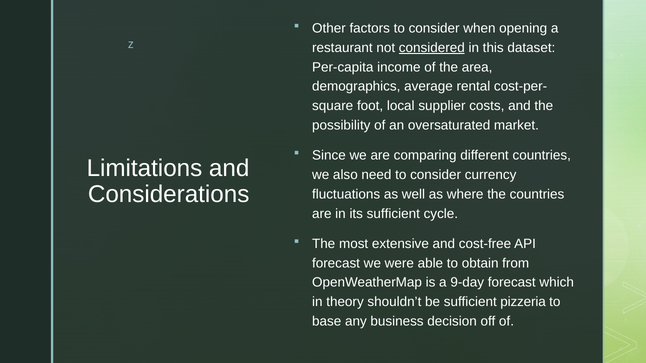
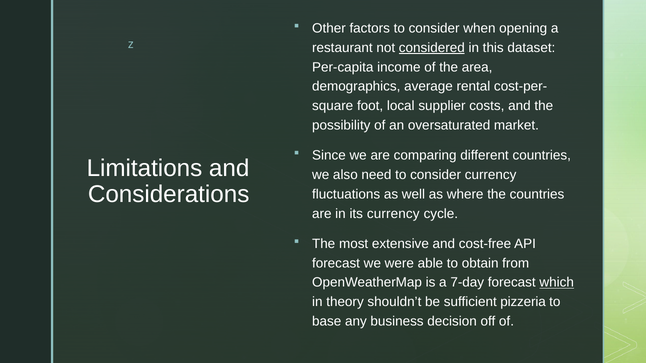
its sufficient: sufficient -> currency
9-day: 9-day -> 7-day
which underline: none -> present
